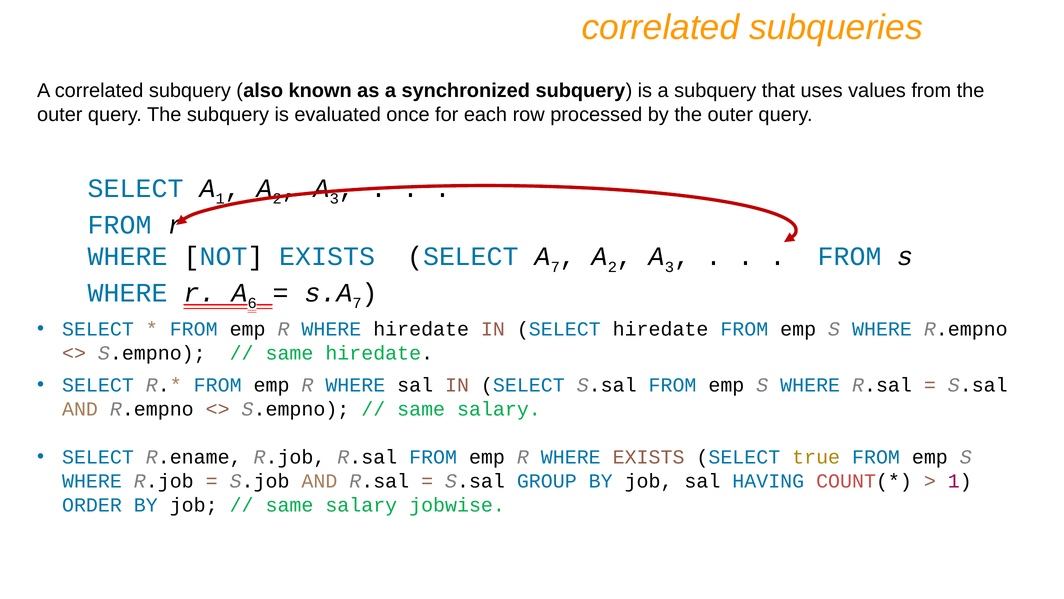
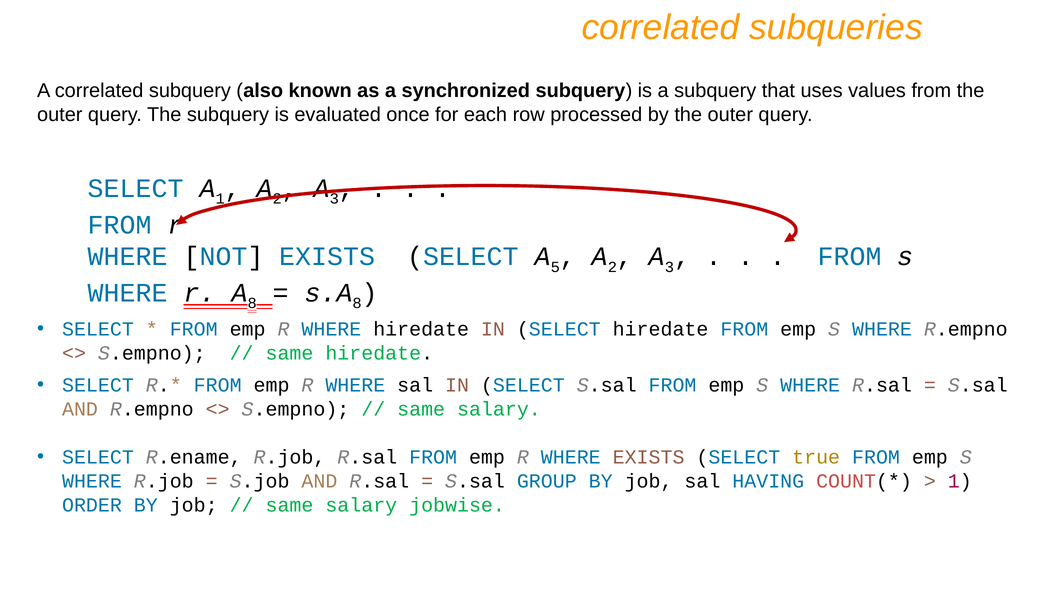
A 7: 7 -> 5
A 6: 6 -> 8
7 at (357, 303): 7 -> 8
